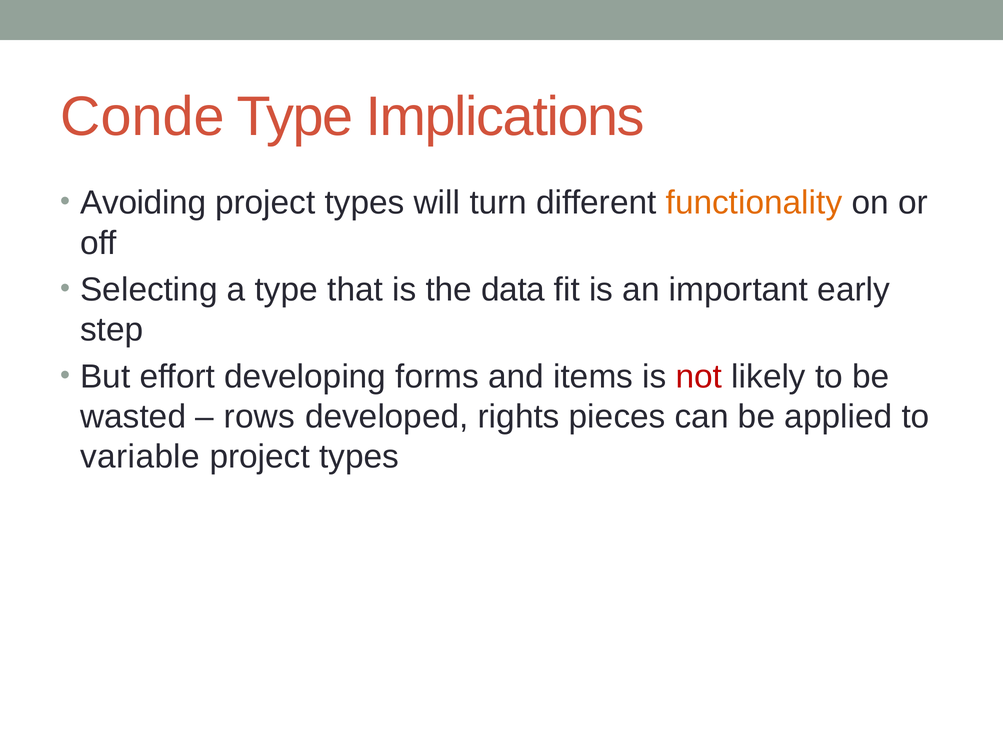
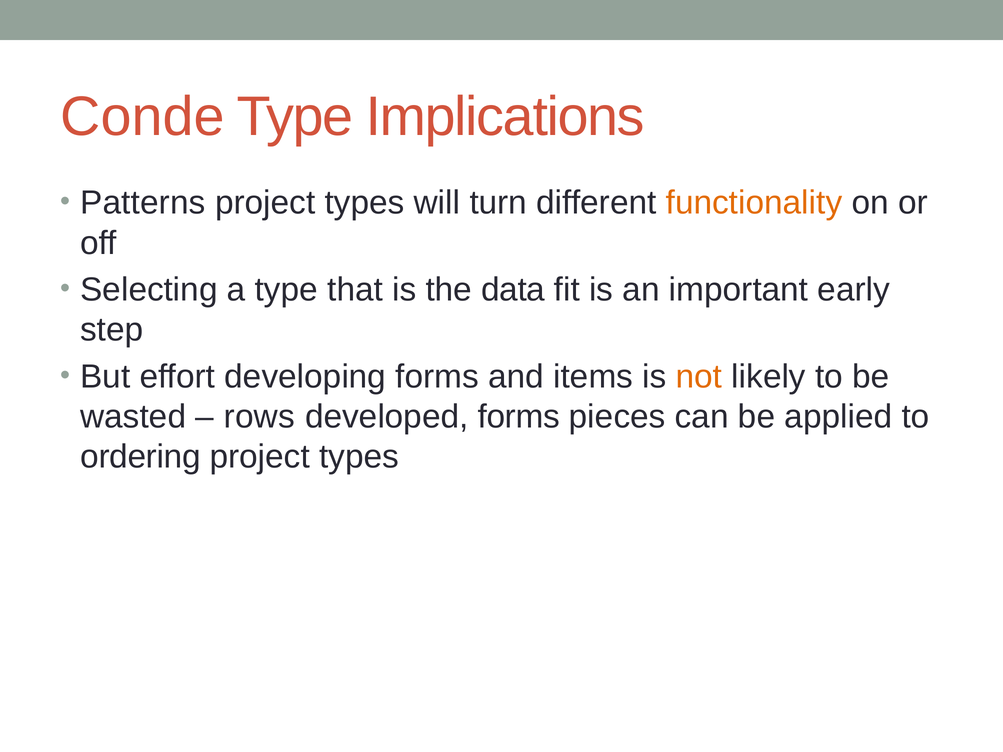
Avoiding: Avoiding -> Patterns
not colour: red -> orange
developed rights: rights -> forms
variable: variable -> ordering
